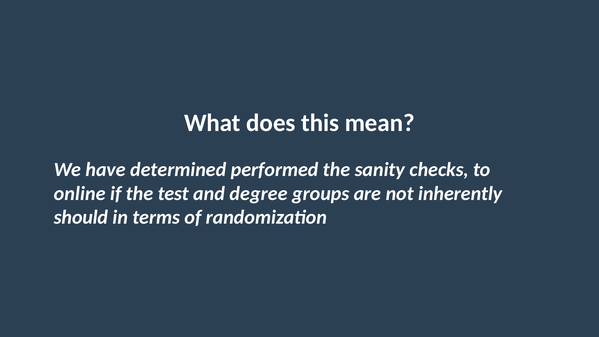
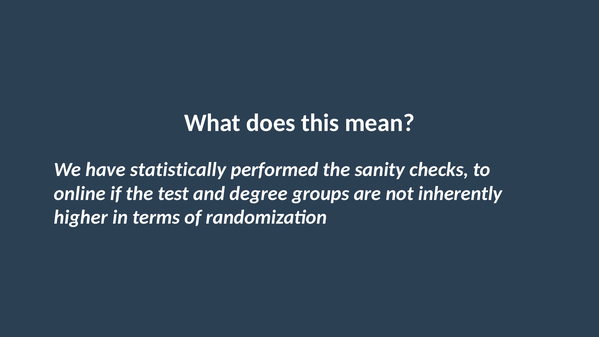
determined: determined -> statistically
should: should -> higher
